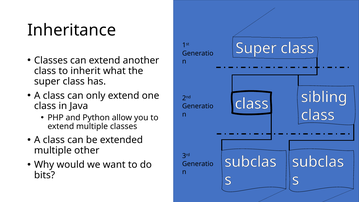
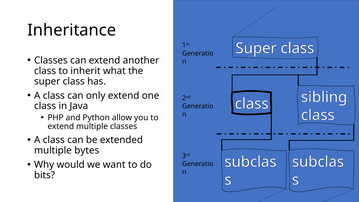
other: other -> bytes
